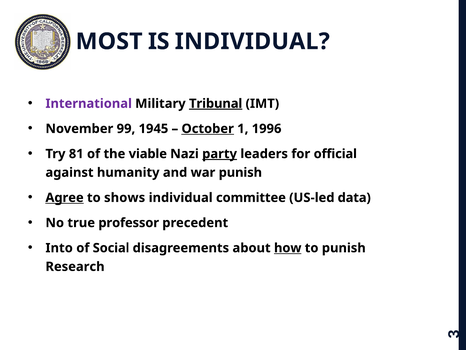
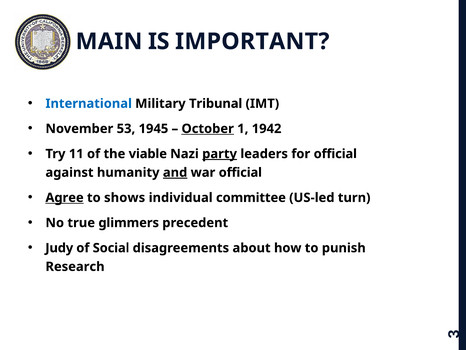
MOST: MOST -> MAIN
IS INDIVIDUAL: INDIVIDUAL -> IMPORTANT
International colour: purple -> blue
Tribunal underline: present -> none
99: 99 -> 53
1996: 1996 -> 1942
81: 81 -> 11
and underline: none -> present
war punish: punish -> official
data: data -> turn
professor: professor -> glimmers
Into: Into -> Judy
how underline: present -> none
